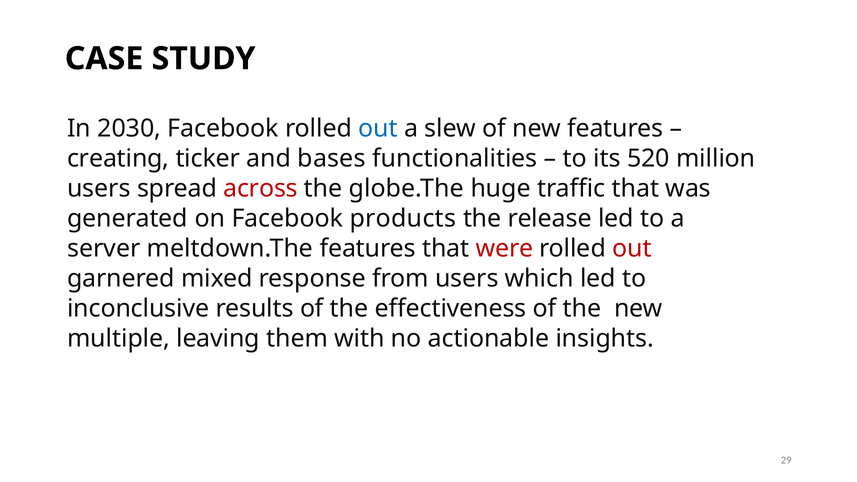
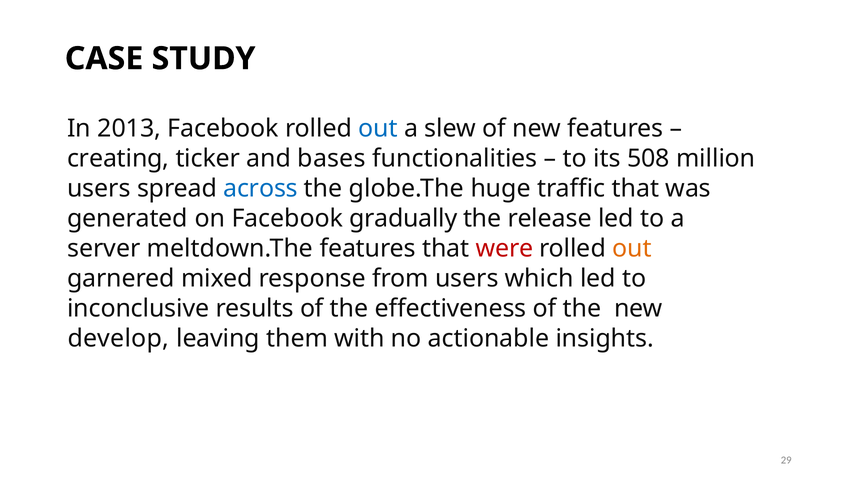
2030: 2030 -> 2013
520: 520 -> 508
across colour: red -> blue
products: products -> gradually
out at (632, 248) colour: red -> orange
multiple: multiple -> develop
